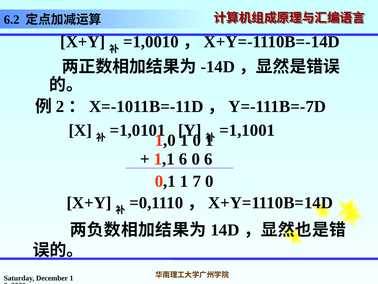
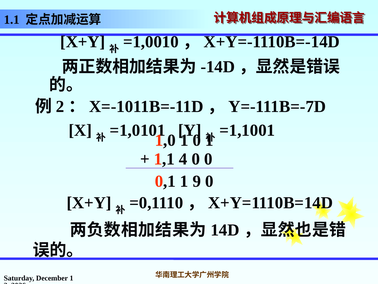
6.2: 6.2 -> 1.1
1,1 6: 6 -> 4
0 6: 6 -> 0
7: 7 -> 9
